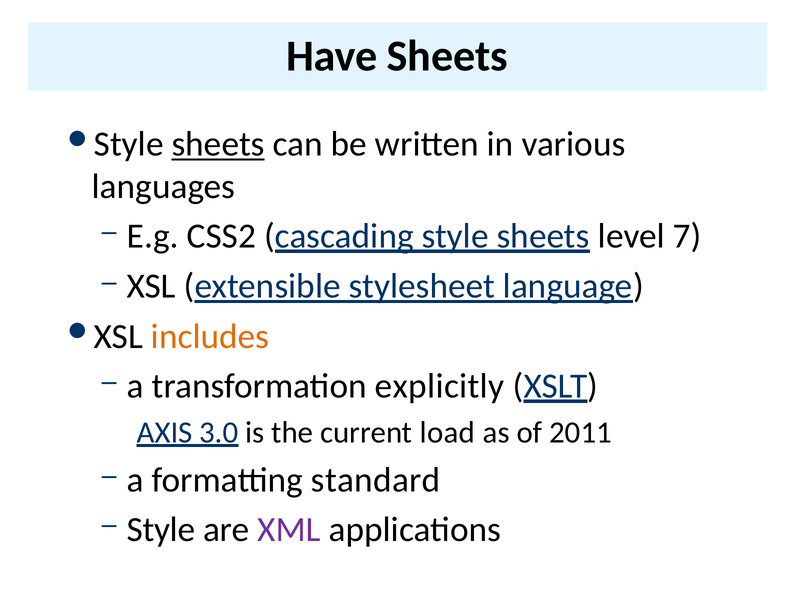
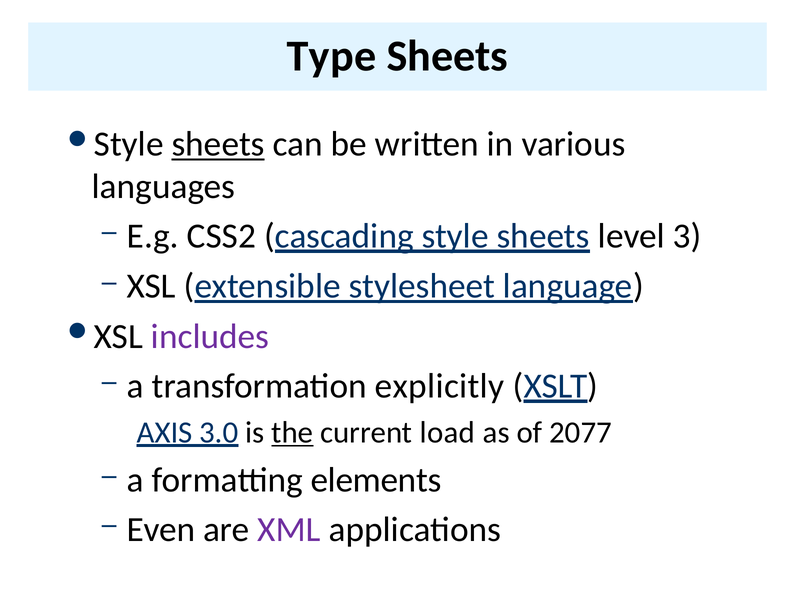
Have: Have -> Type
7: 7 -> 3
includes colour: orange -> purple
the underline: none -> present
2011: 2011 -> 2077
standard: standard -> elements
Style at (161, 530): Style -> Even
